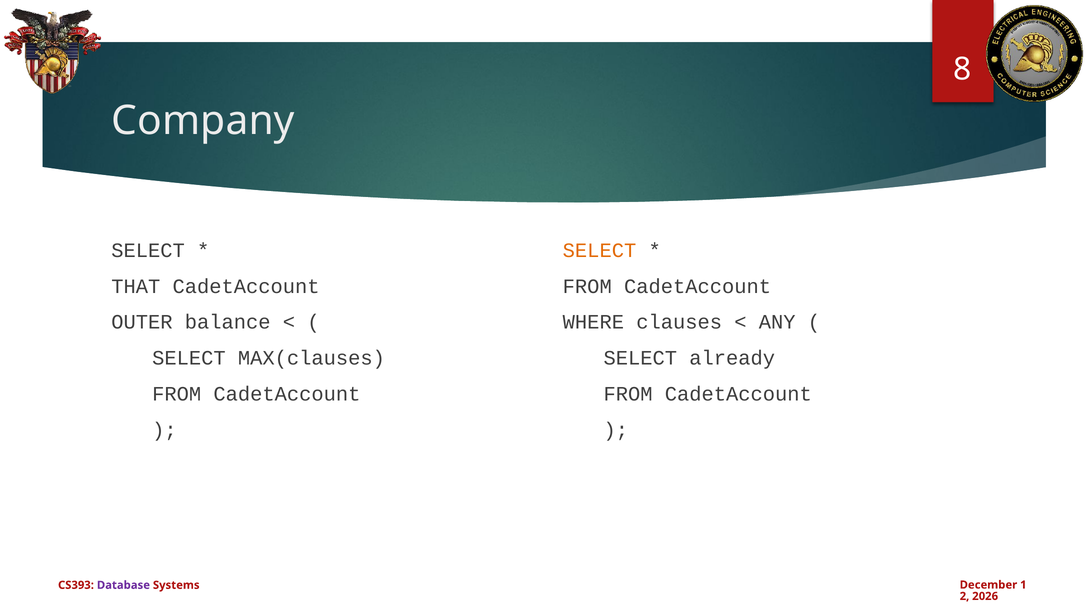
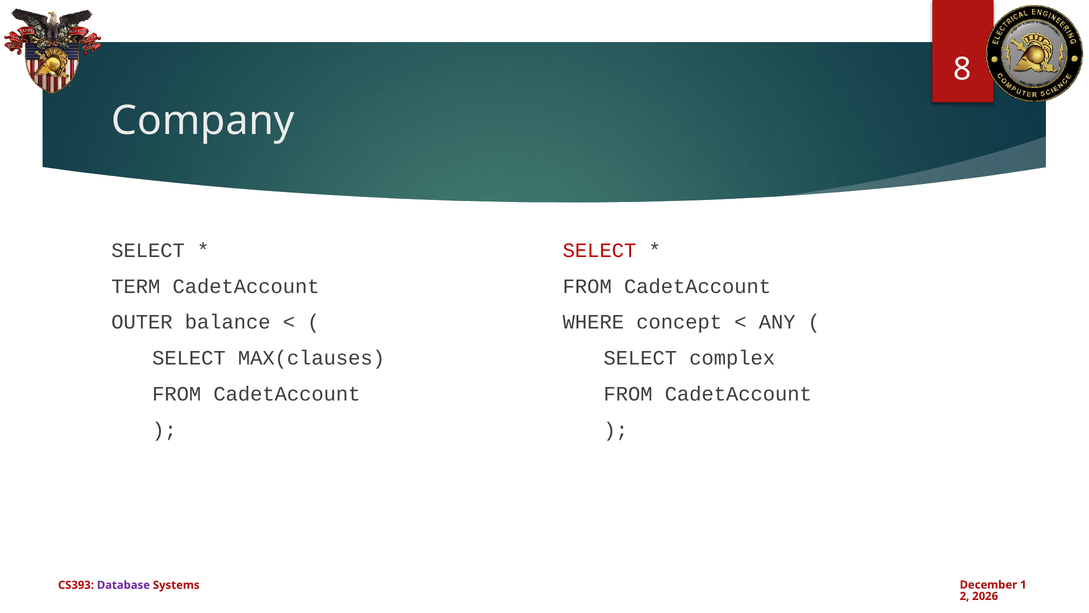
SELECT at (600, 250) colour: orange -> red
THAT: THAT -> TERM
clauses: clauses -> concept
already: already -> complex
